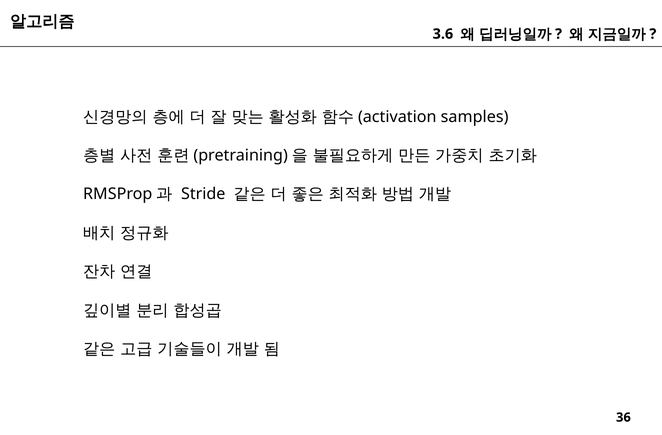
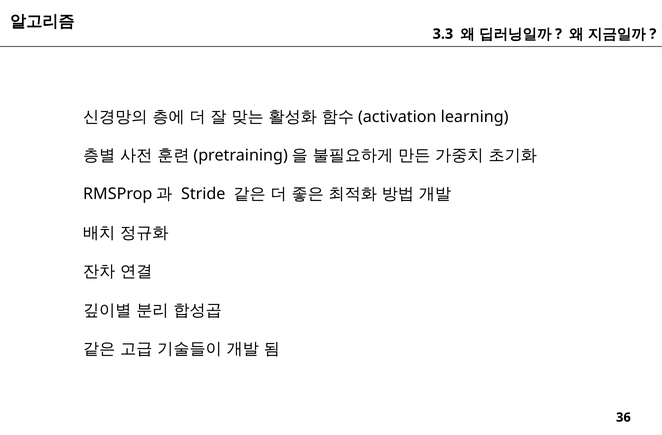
3.6: 3.6 -> 3.3
samples: samples -> learning
